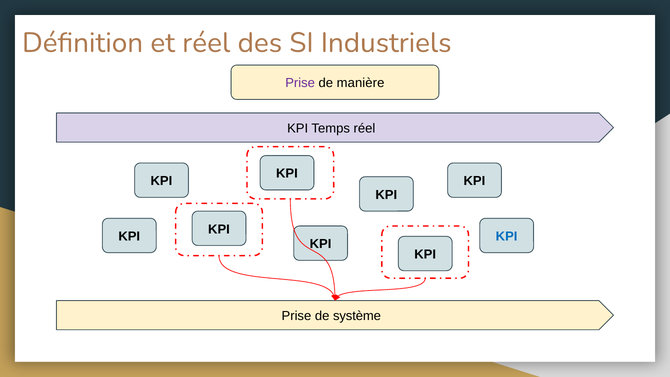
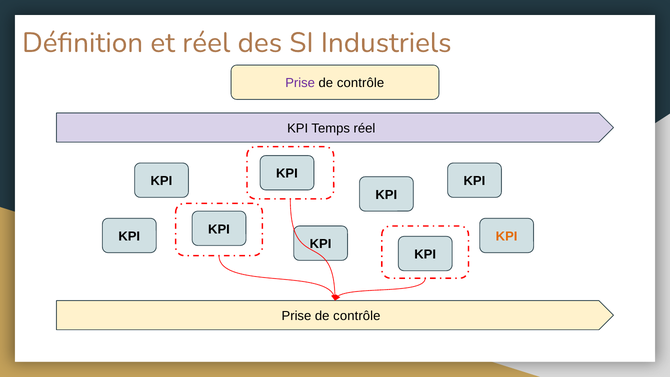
manière at (361, 83): manière -> contrôle
KPI at (507, 236) colour: blue -> orange
système at (357, 316): système -> contrôle
